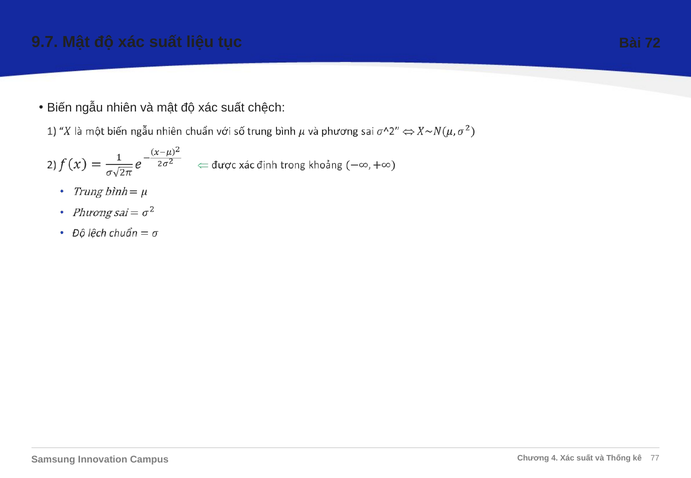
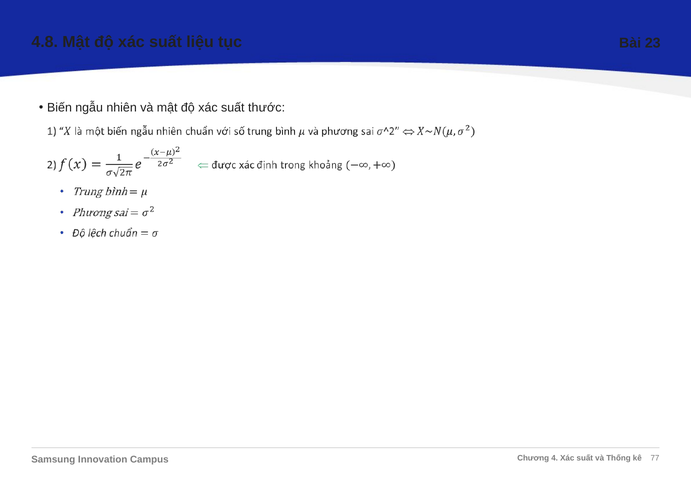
9.7: 9.7 -> 4.8
72: 72 -> 23
chệch: chệch -> thước
